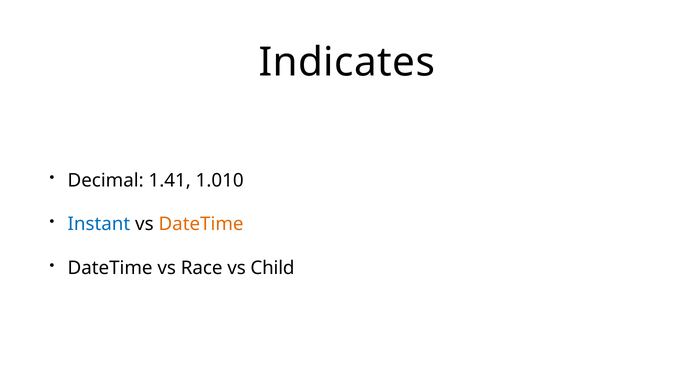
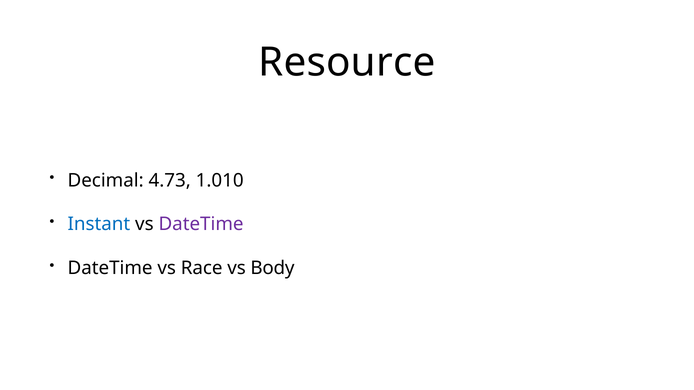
Indicates: Indicates -> Resource
1.41: 1.41 -> 4.73
DateTime at (201, 225) colour: orange -> purple
Child: Child -> Body
